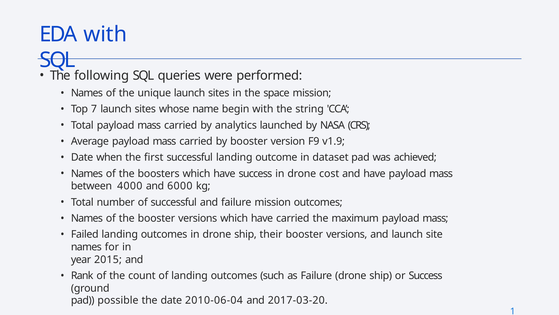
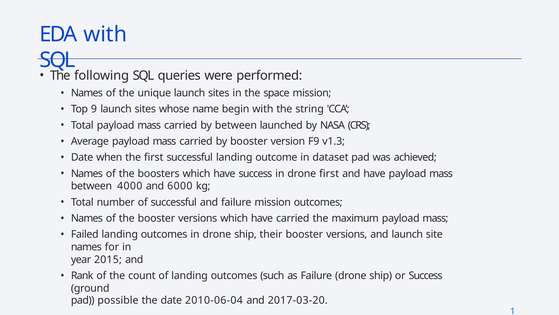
7: 7 -> 9
by analytics: analytics -> between
v1.9: v1.9 -> v1.3
drone cost: cost -> first
